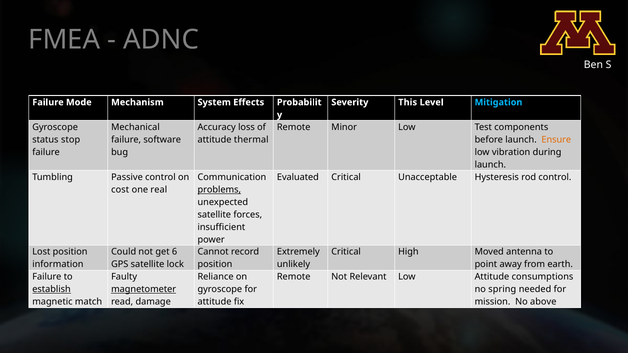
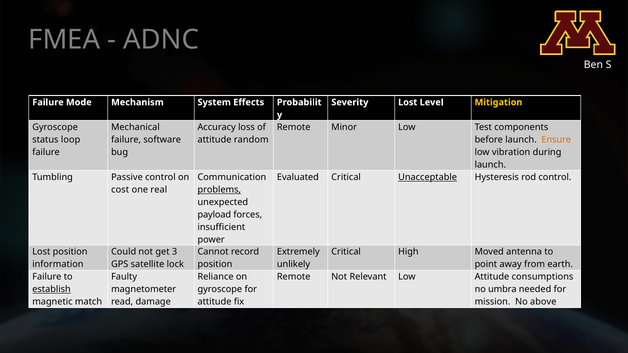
Severity This: This -> Lost
Mitigation colour: light blue -> yellow
stop: stop -> loop
thermal: thermal -> random
Unacceptable underline: none -> present
satellite at (214, 215): satellite -> payload
6: 6 -> 3
magnetometer underline: present -> none
spring: spring -> umbra
